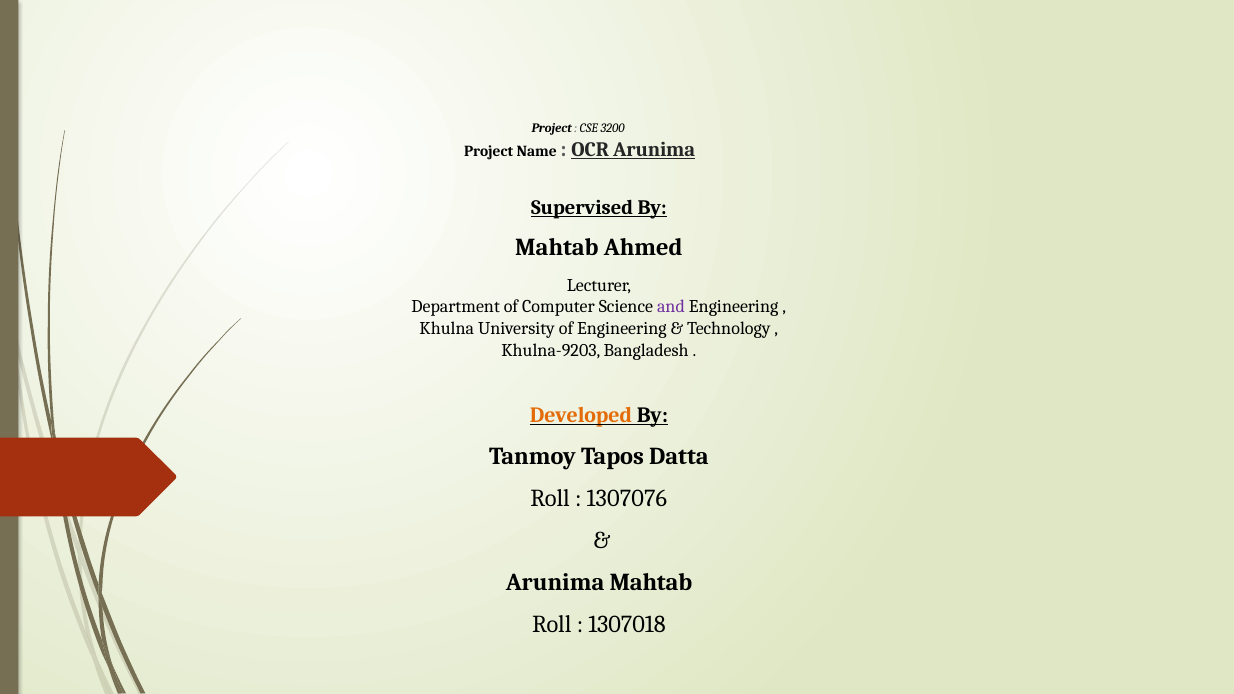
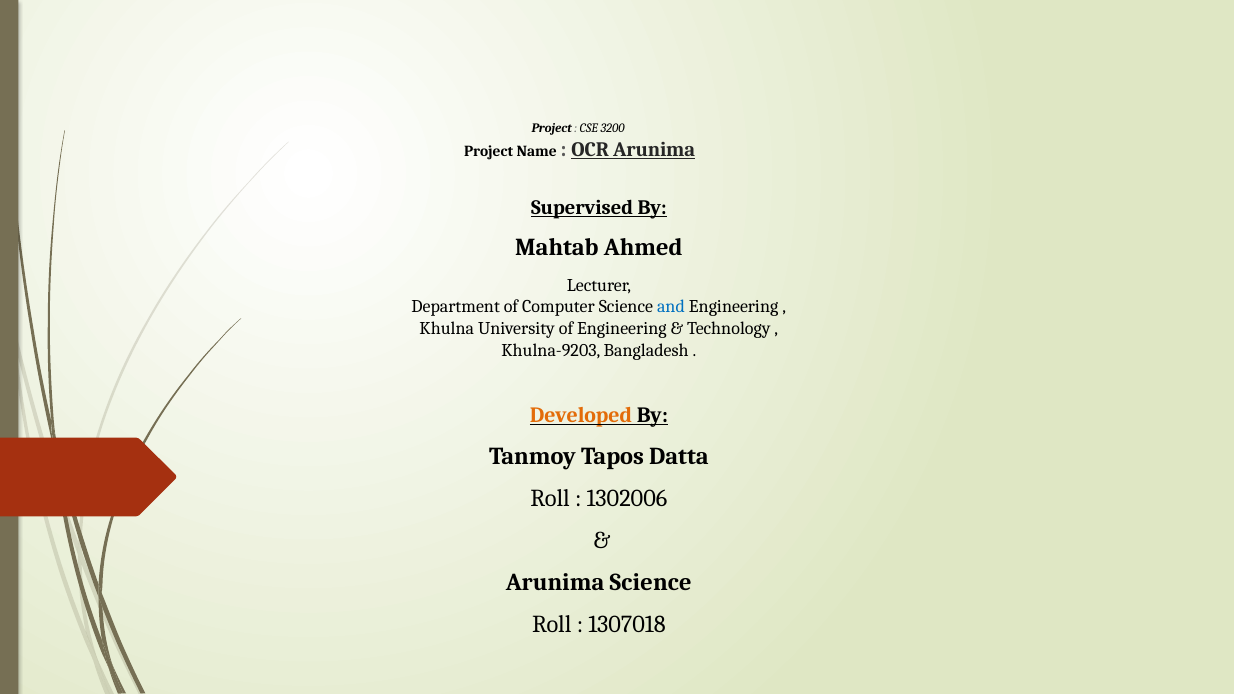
and colour: purple -> blue
1307076: 1307076 -> 1302006
Arunima Mahtab: Mahtab -> Science
